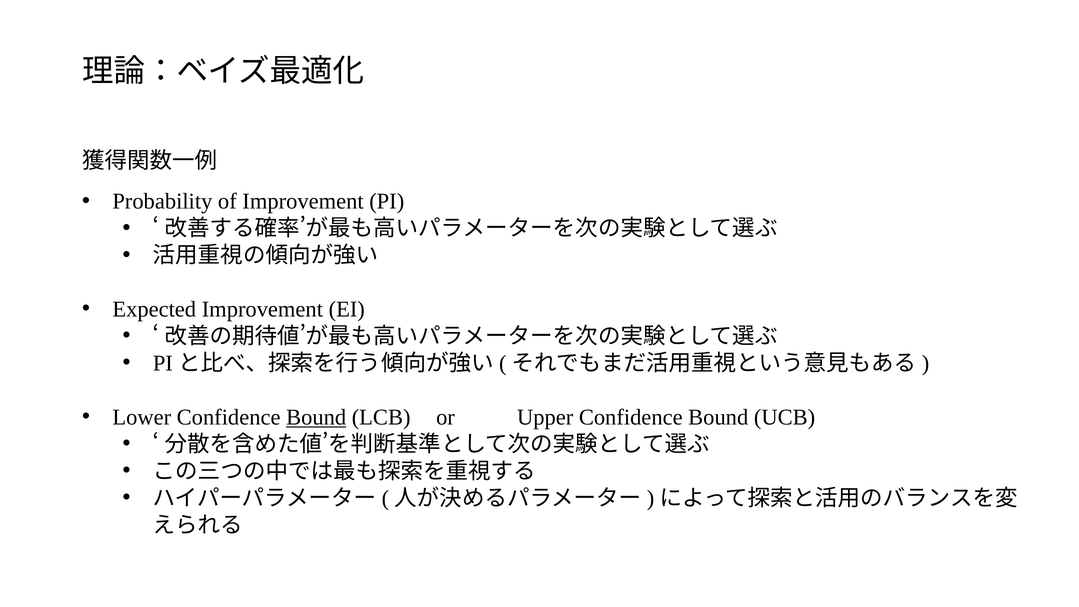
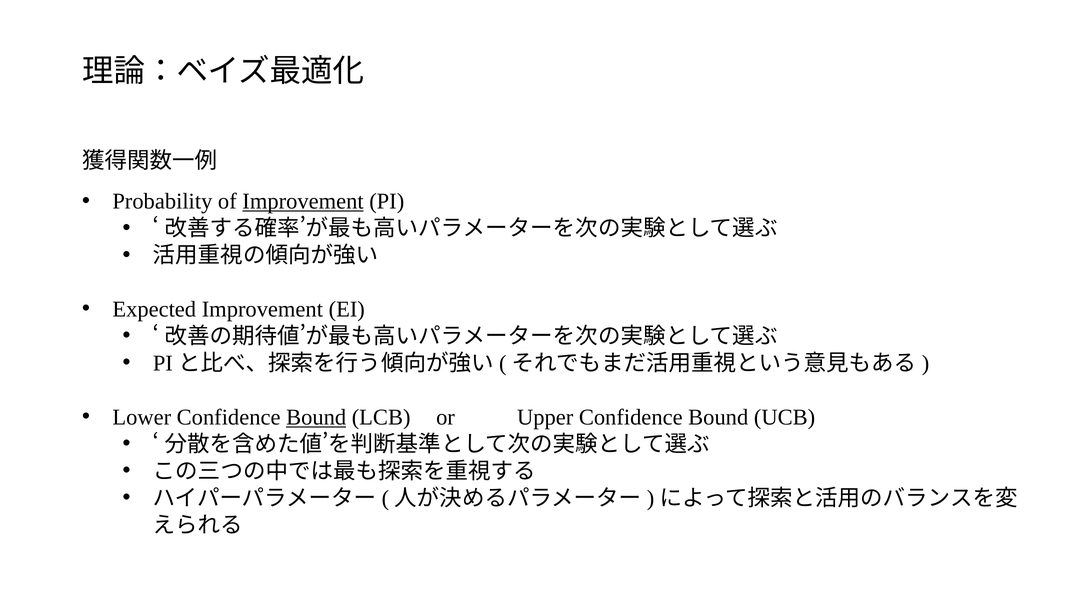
Improvement at (303, 201) underline: none -> present
